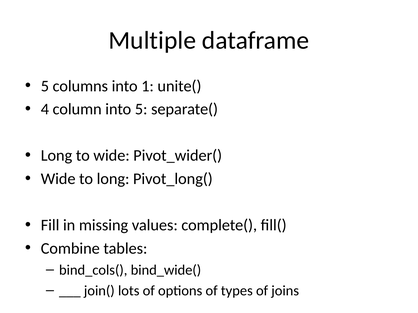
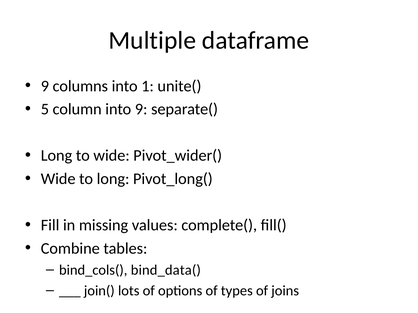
5 at (45, 86): 5 -> 9
4: 4 -> 5
into 5: 5 -> 9
bind_wide(: bind_wide( -> bind_data(
